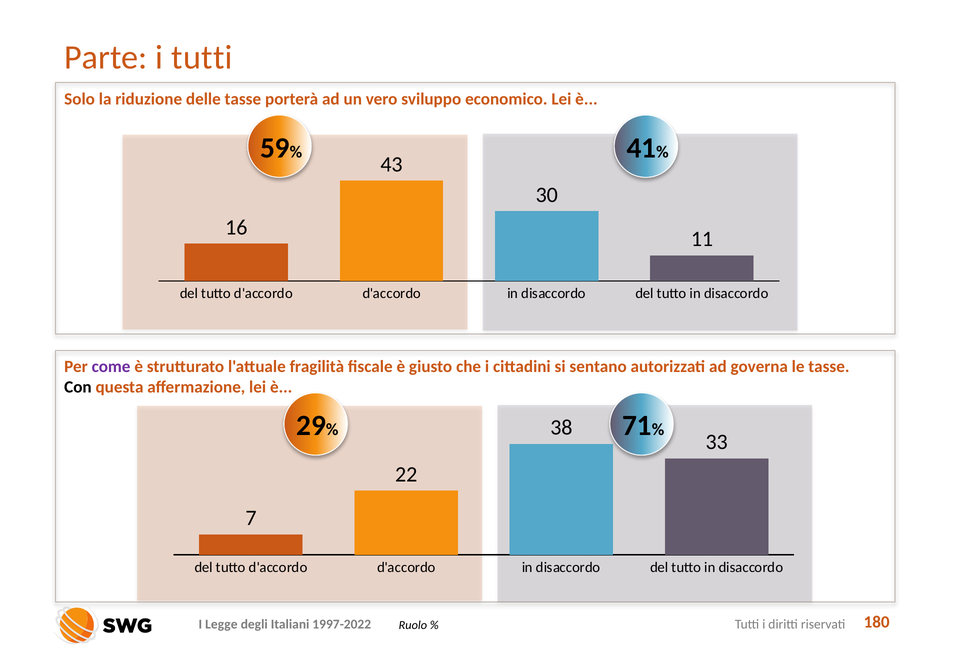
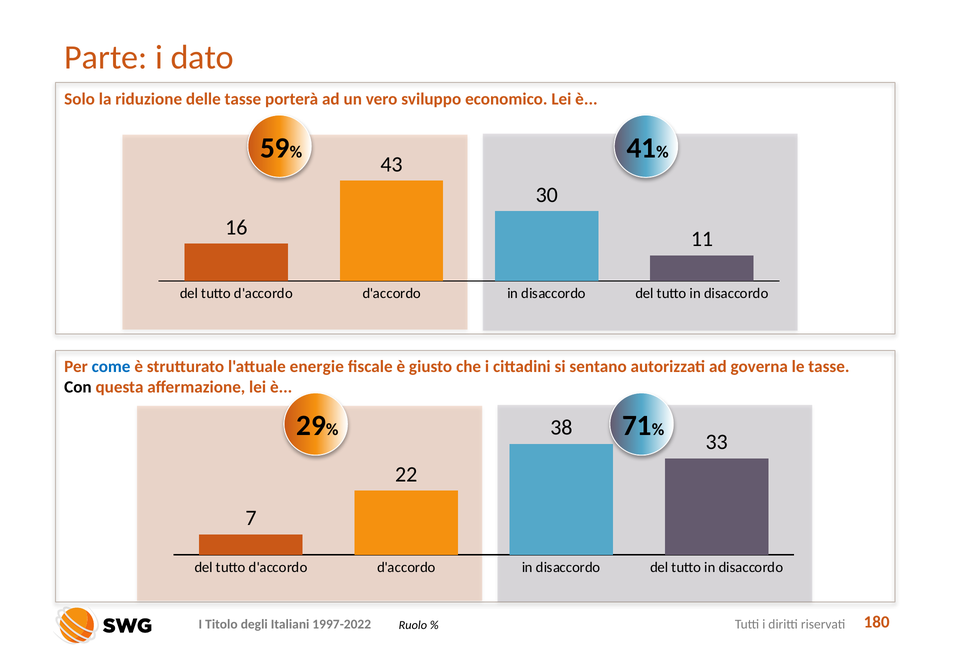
i tutti: tutti -> dato
come colour: purple -> blue
fragilità: fragilità -> energie
Legge: Legge -> Titolo
